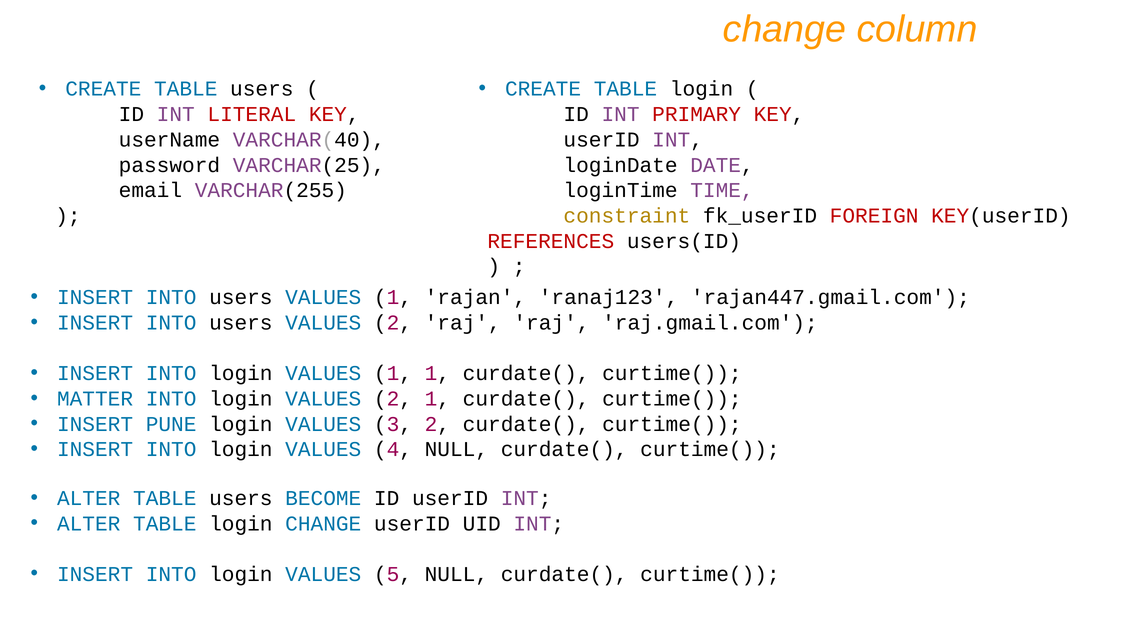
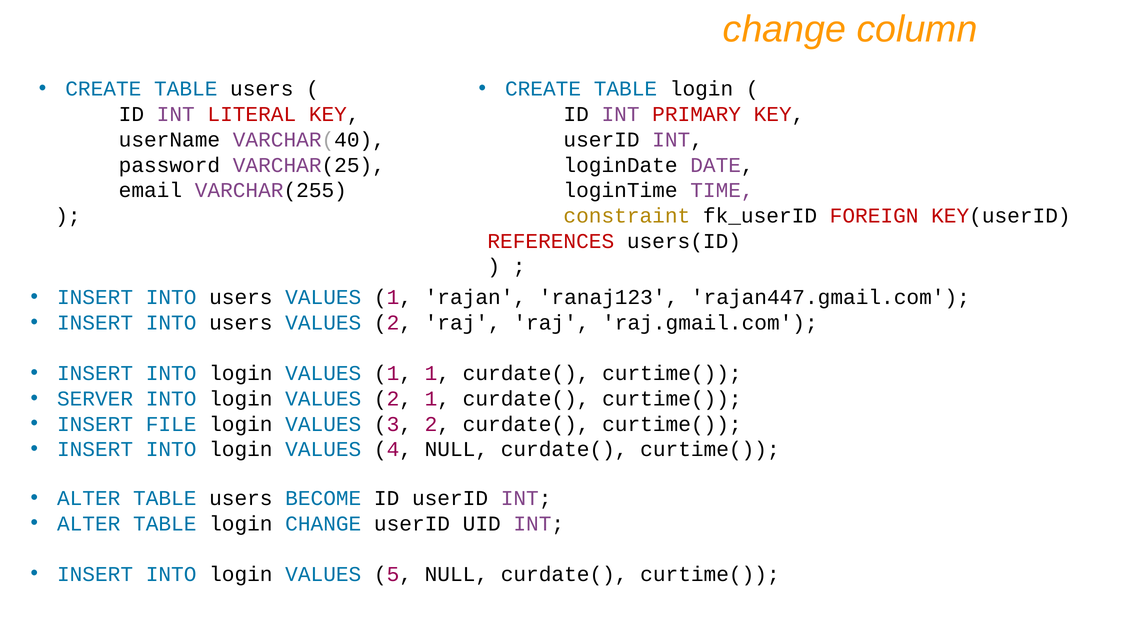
MATTER: MATTER -> SERVER
PUNE: PUNE -> FILE
